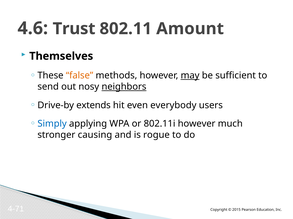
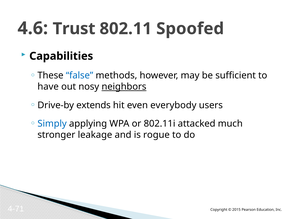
Amount: Amount -> Spoofed
Themselves: Themselves -> Capabilities
false colour: orange -> blue
may underline: present -> none
send: send -> have
802.11i however: however -> attacked
causing: causing -> leakage
